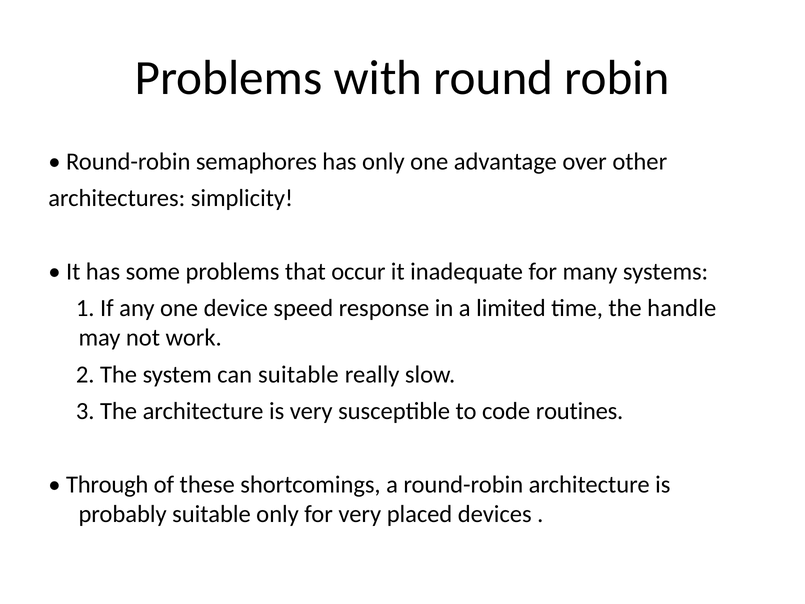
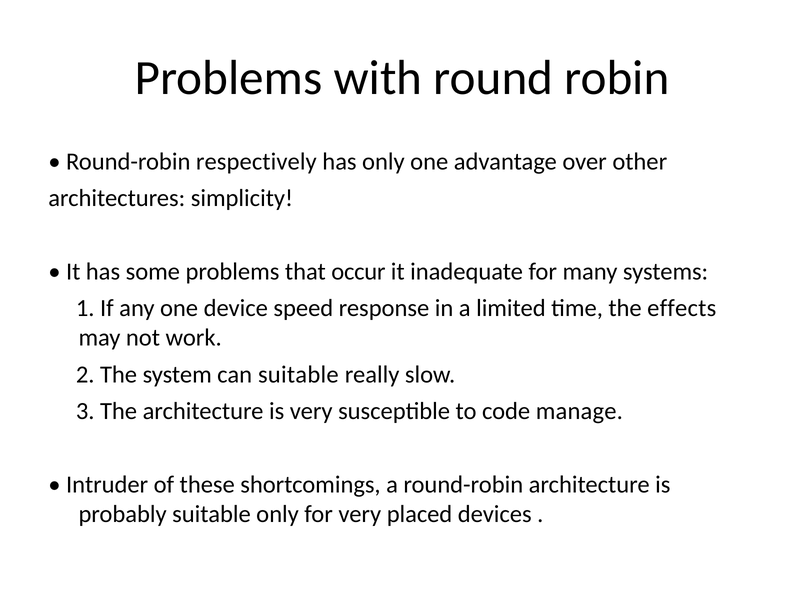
semaphores: semaphores -> respectively
handle: handle -> effects
routines: routines -> manage
Through: Through -> Intruder
